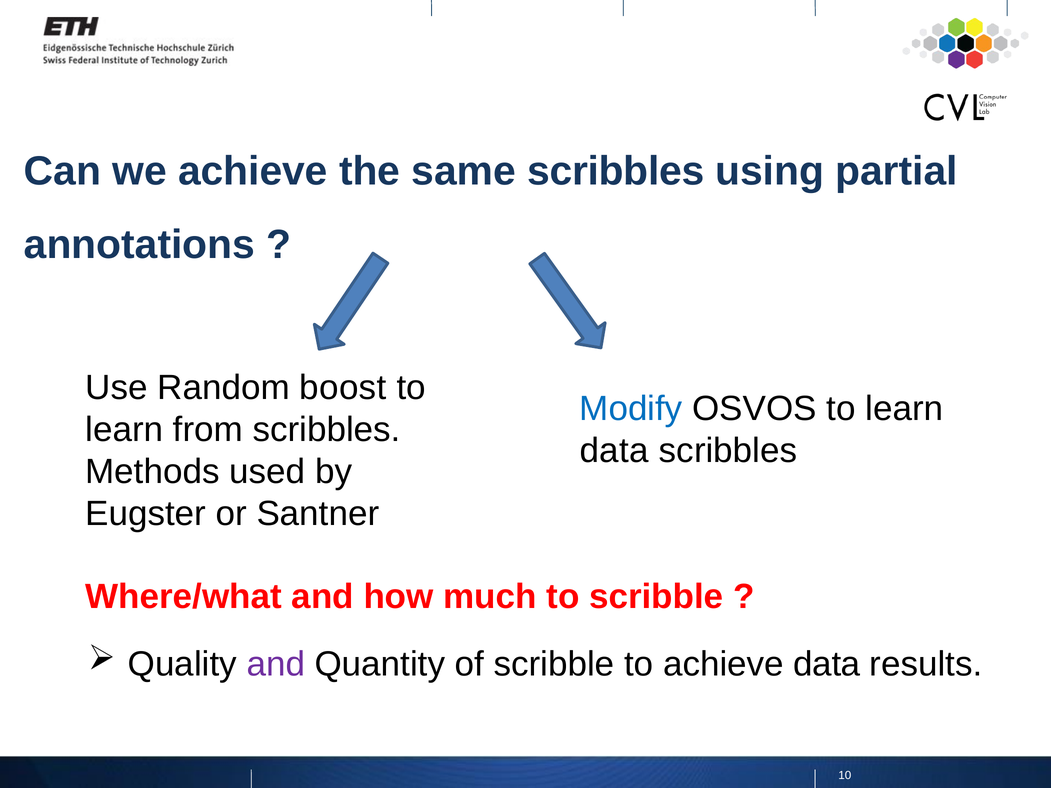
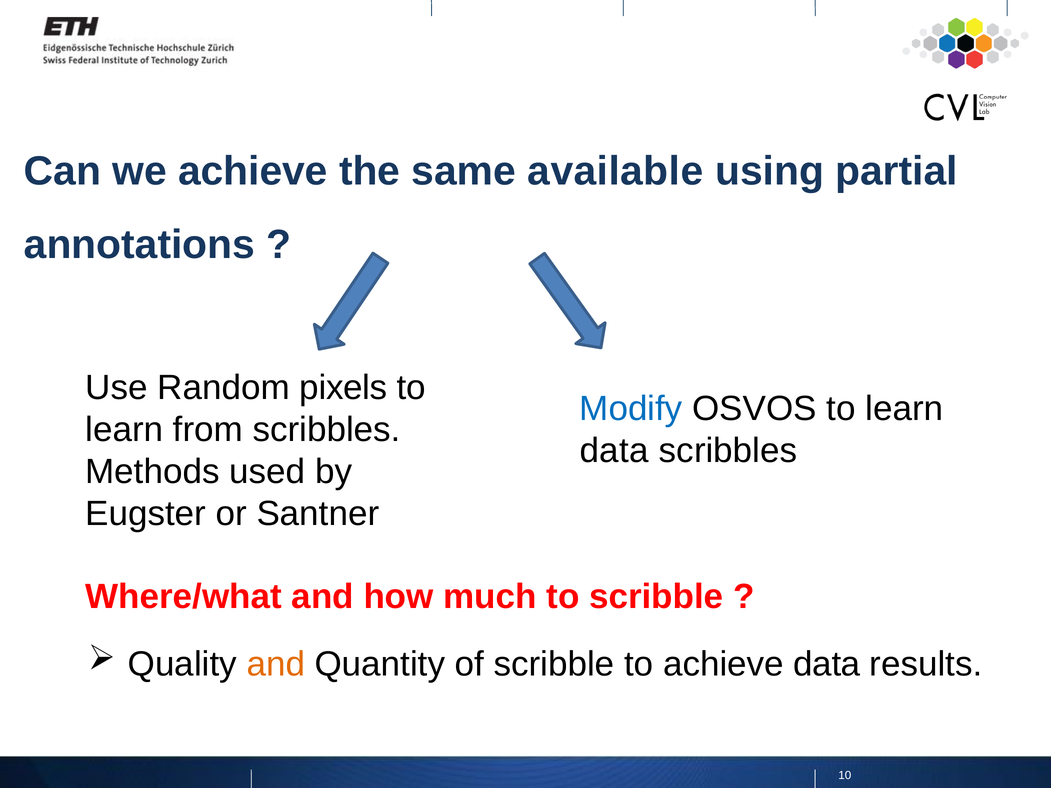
same scribbles: scribbles -> available
boost: boost -> pixels
and at (276, 664) colour: purple -> orange
